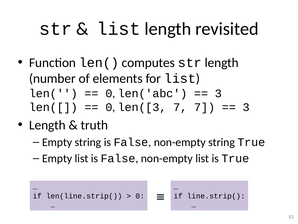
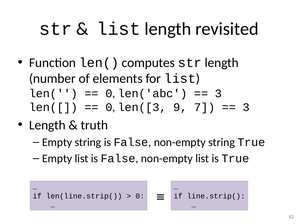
len([3 7: 7 -> 9
